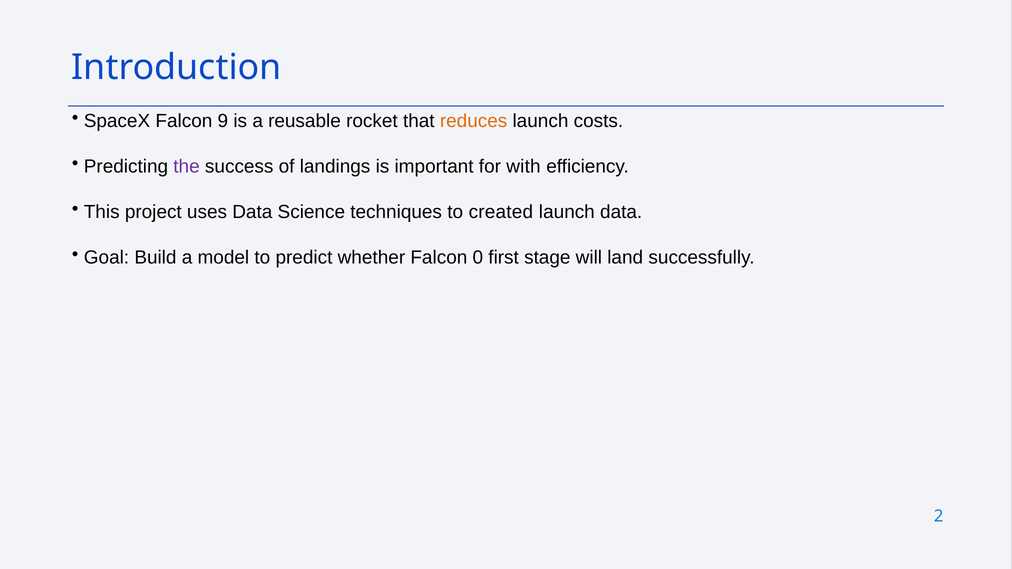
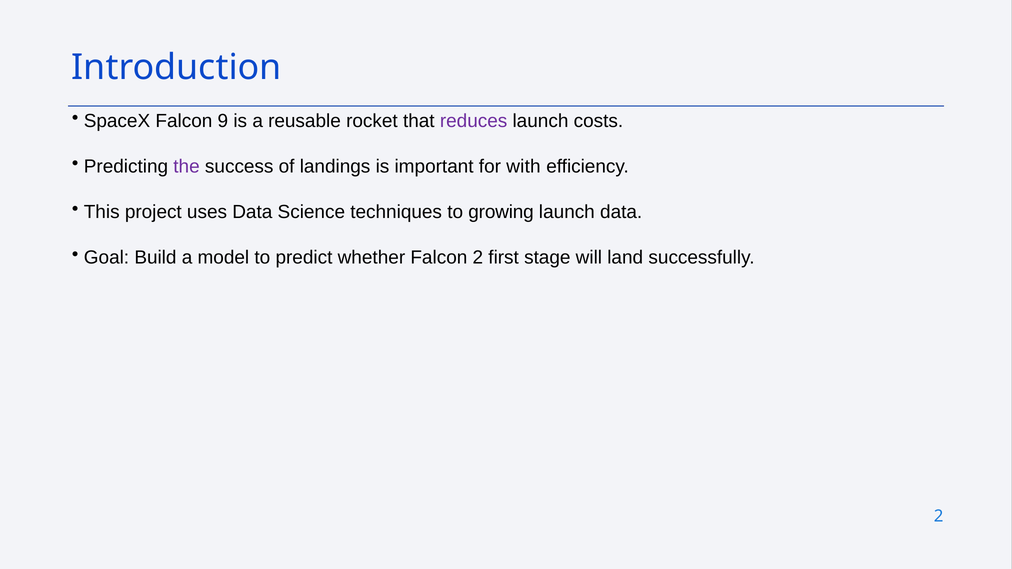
reduces colour: orange -> purple
created: created -> growing
Falcon 0: 0 -> 2
